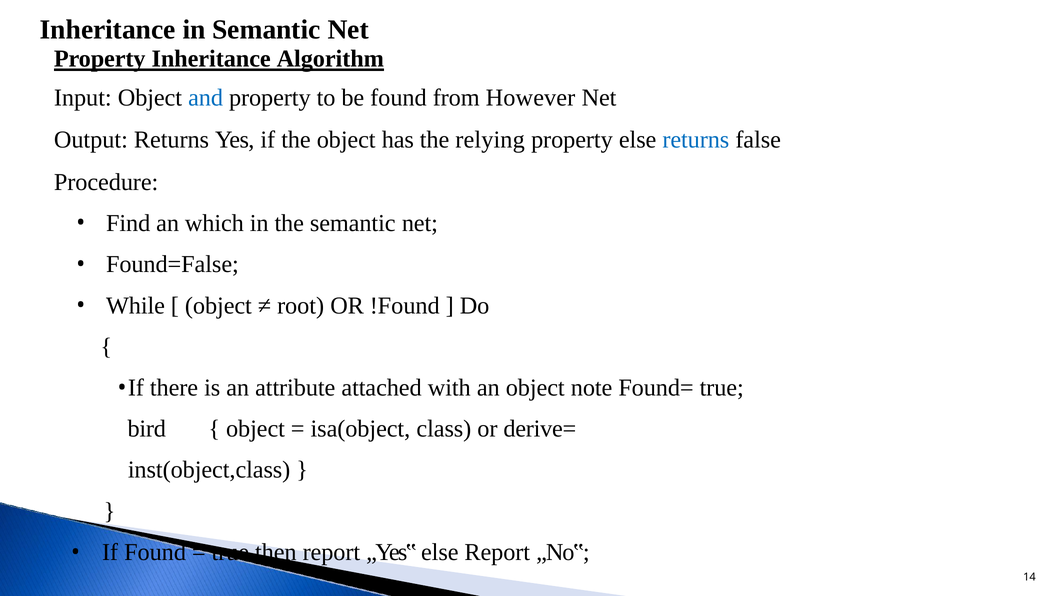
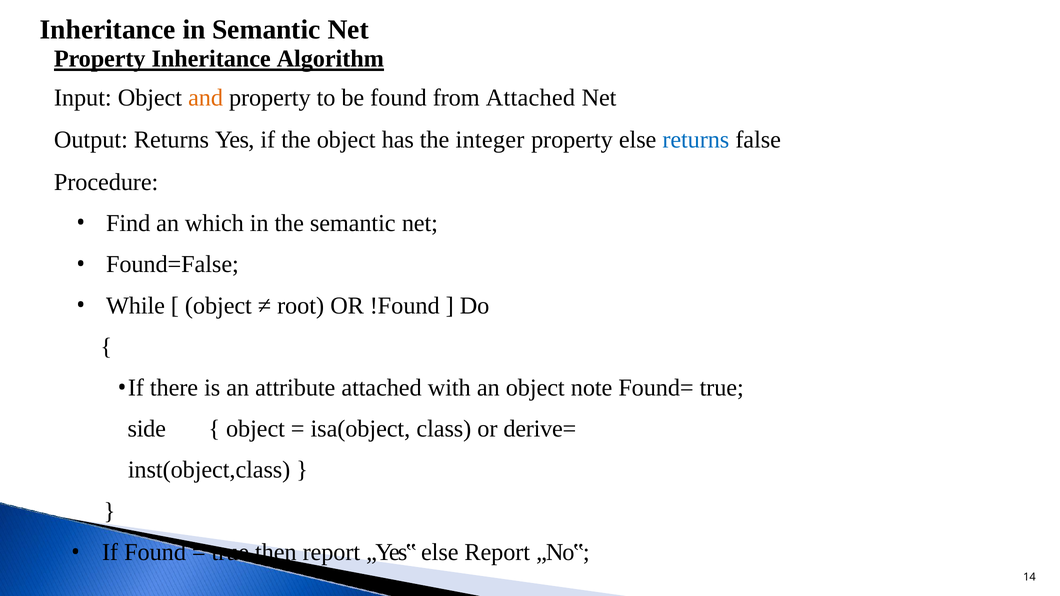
and colour: blue -> orange
from However: However -> Attached
relying: relying -> integer
bird: bird -> side
